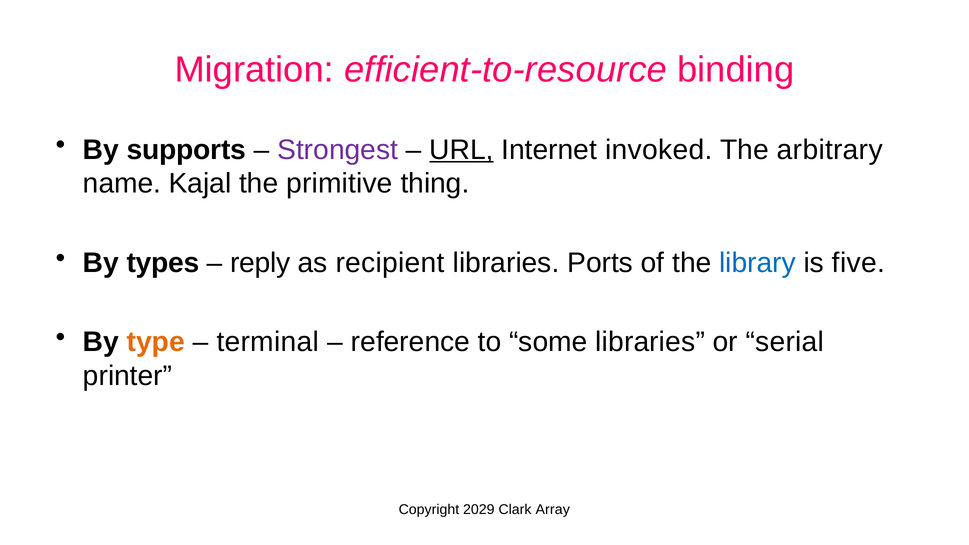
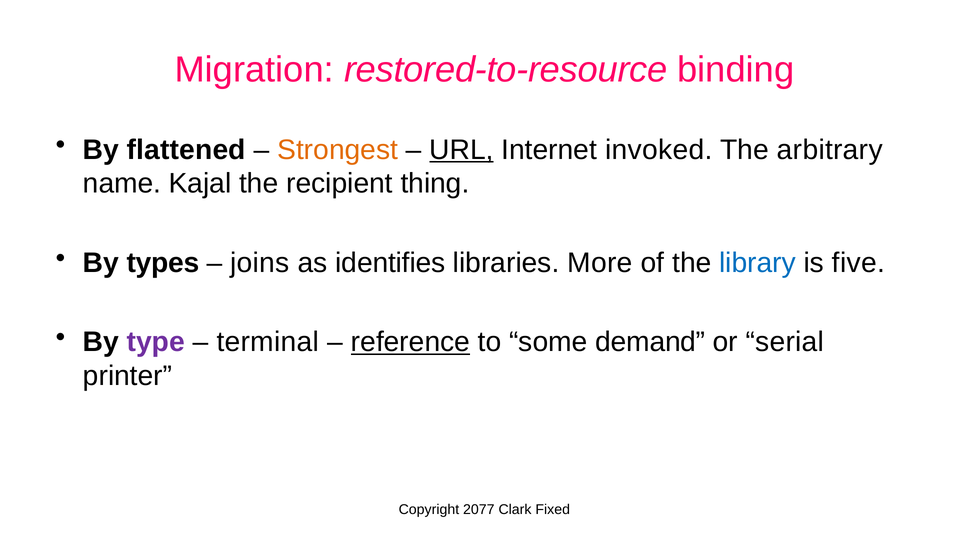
efficient-to-resource: efficient-to-resource -> restored-to-resource
supports: supports -> flattened
Strongest colour: purple -> orange
primitive: primitive -> recipient
reply: reply -> joins
recipient: recipient -> identifies
Ports: Ports -> More
type colour: orange -> purple
reference underline: none -> present
some libraries: libraries -> demand
2029: 2029 -> 2077
Array: Array -> Fixed
